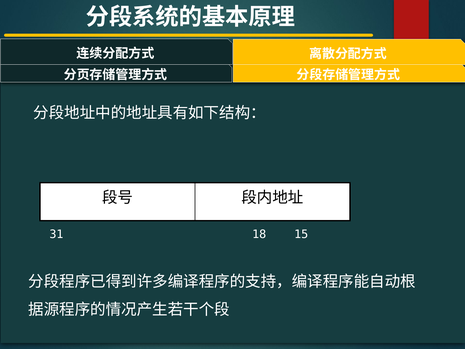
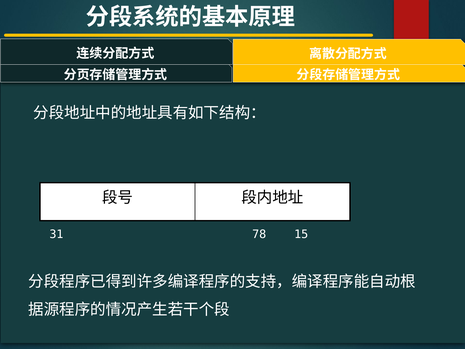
18: 18 -> 78
